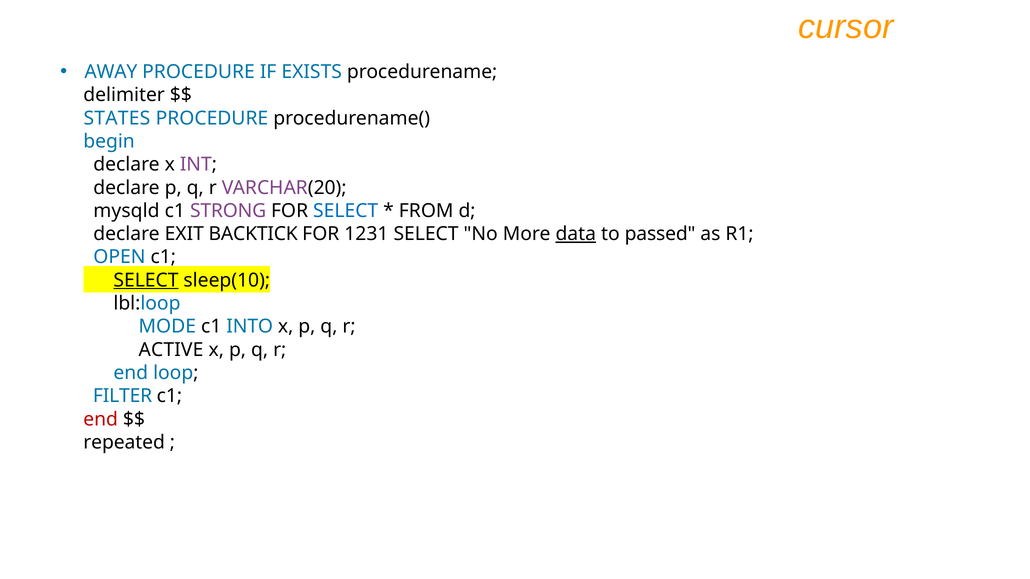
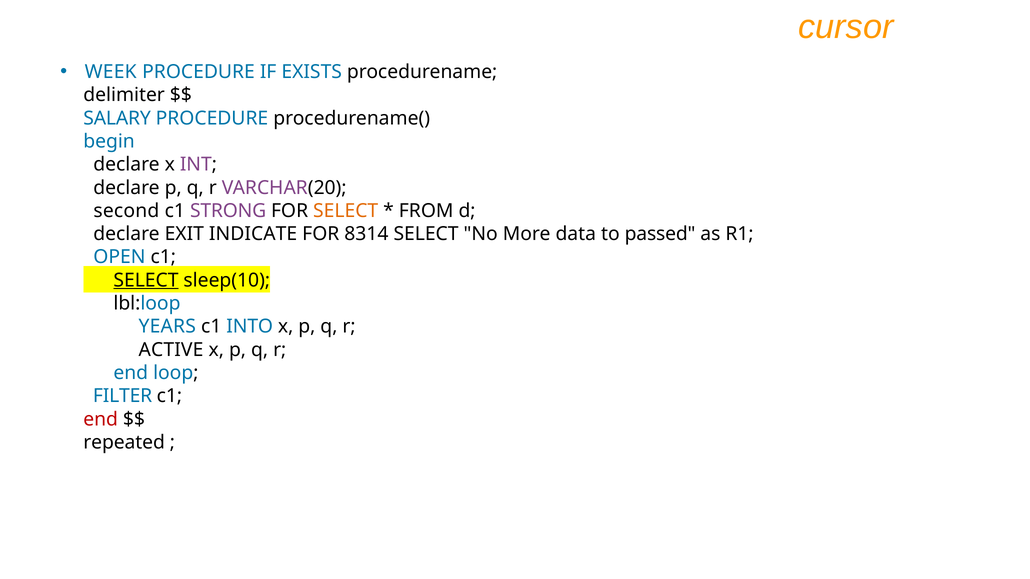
AWAY: AWAY -> WEEK
STATES: STATES -> SALARY
mysqld: mysqld -> second
SELECT at (346, 211) colour: blue -> orange
BACKTICK: BACKTICK -> INDICATE
1231: 1231 -> 8314
data underline: present -> none
MODE: MODE -> YEARS
